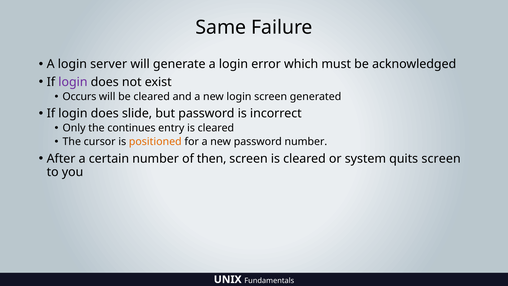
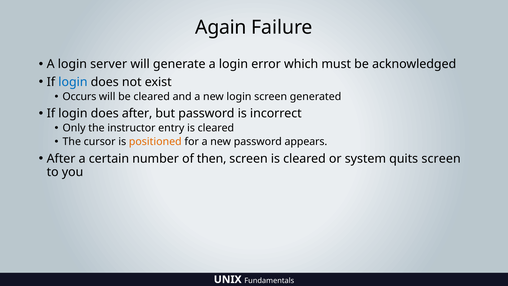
Same: Same -> Again
login at (73, 82) colour: purple -> blue
does slide: slide -> after
continues: continues -> instructor
password number: number -> appears
